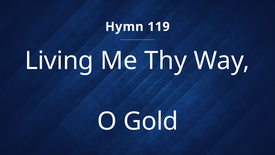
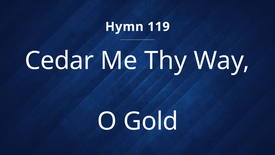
Living: Living -> Cedar
